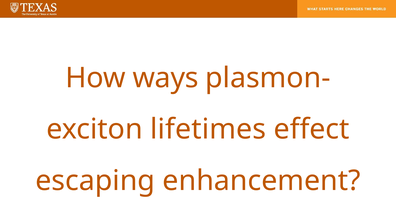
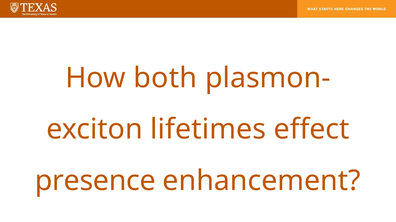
ways: ways -> both
escaping: escaping -> presence
